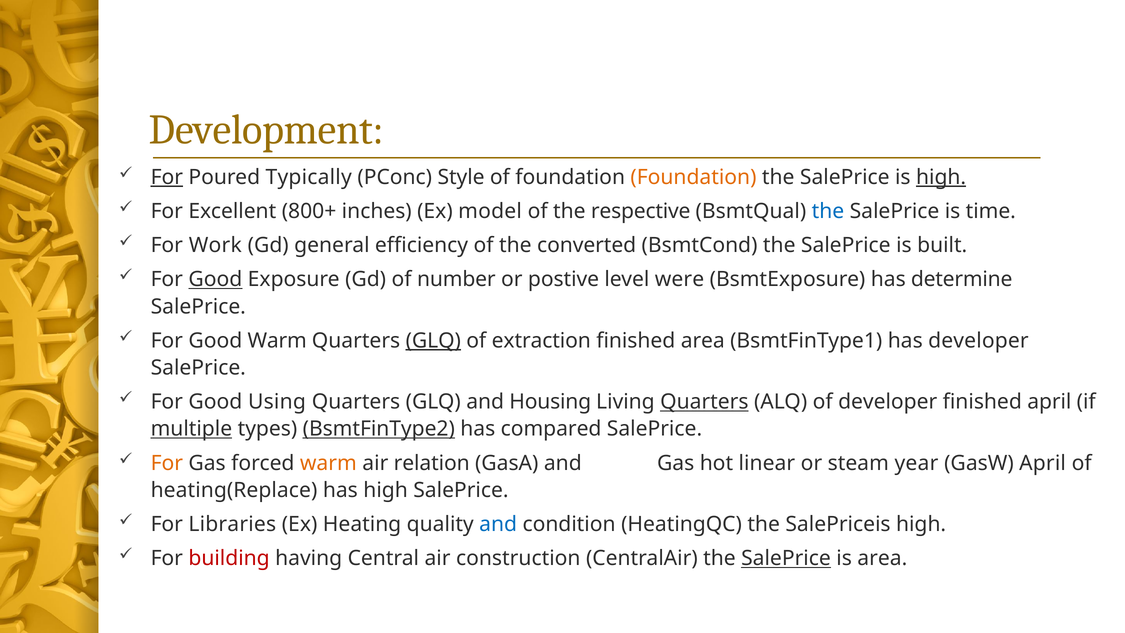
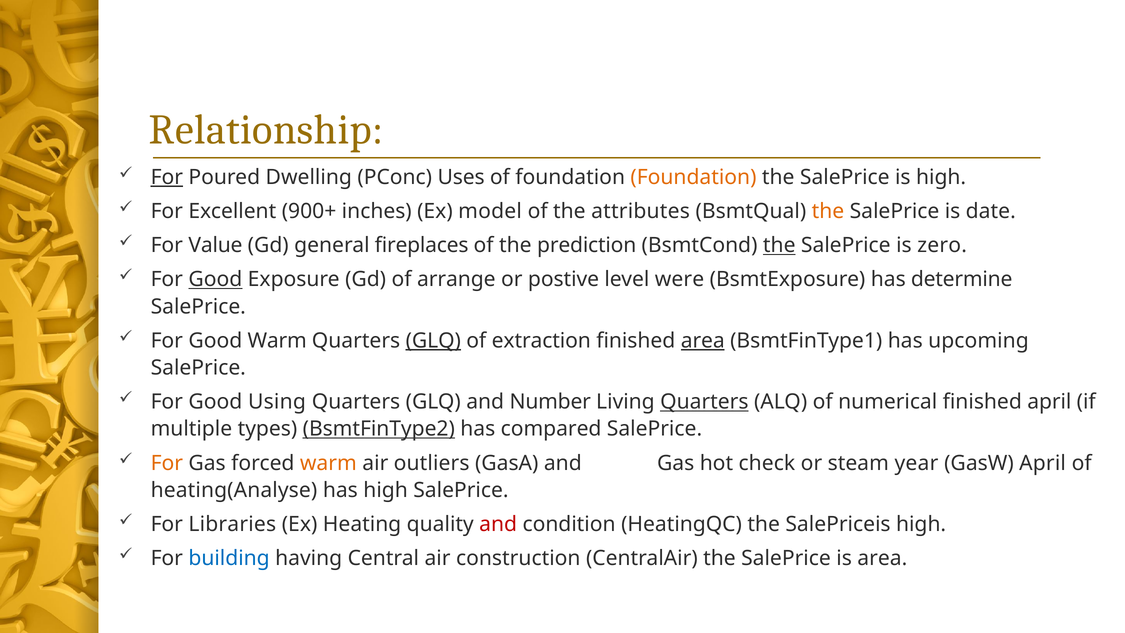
Development: Development -> Relationship
Typically: Typically -> Dwelling
Style: Style -> Uses
high at (941, 177) underline: present -> none
800+: 800+ -> 900+
respective: respective -> attributes
the at (828, 211) colour: blue -> orange
time: time -> date
Work: Work -> Value
efficiency: efficiency -> fireplaces
converted: converted -> prediction
the at (779, 245) underline: none -> present
built: built -> zero
number: number -> arrange
area at (703, 341) underline: none -> present
has developer: developer -> upcoming
Housing: Housing -> Number
of developer: developer -> numerical
multiple underline: present -> none
relation: relation -> outliers
linear: linear -> check
heating(Replace: heating(Replace -> heating(Analyse
and at (498, 524) colour: blue -> red
building colour: red -> blue
SalePrice at (786, 558) underline: present -> none
